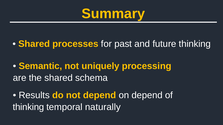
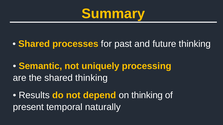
shared schema: schema -> thinking
on depend: depend -> thinking
thinking at (28, 107): thinking -> present
